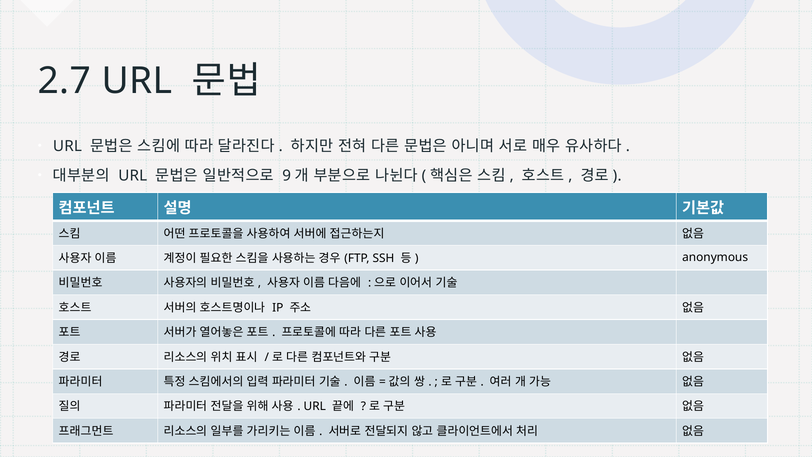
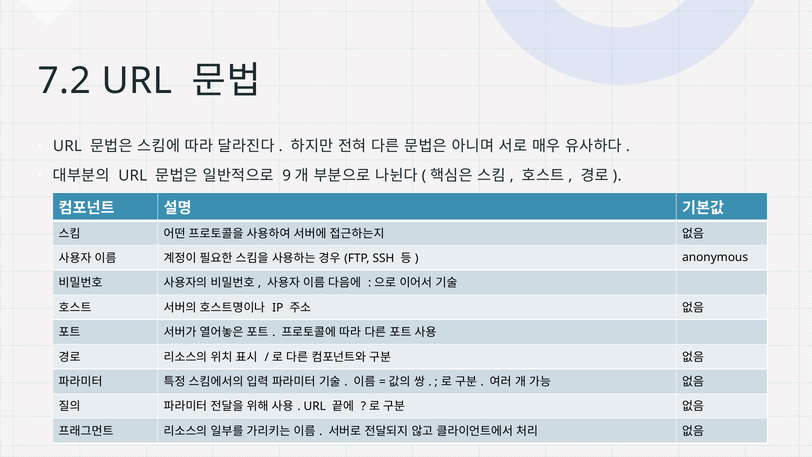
2.7: 2.7 -> 7.2
